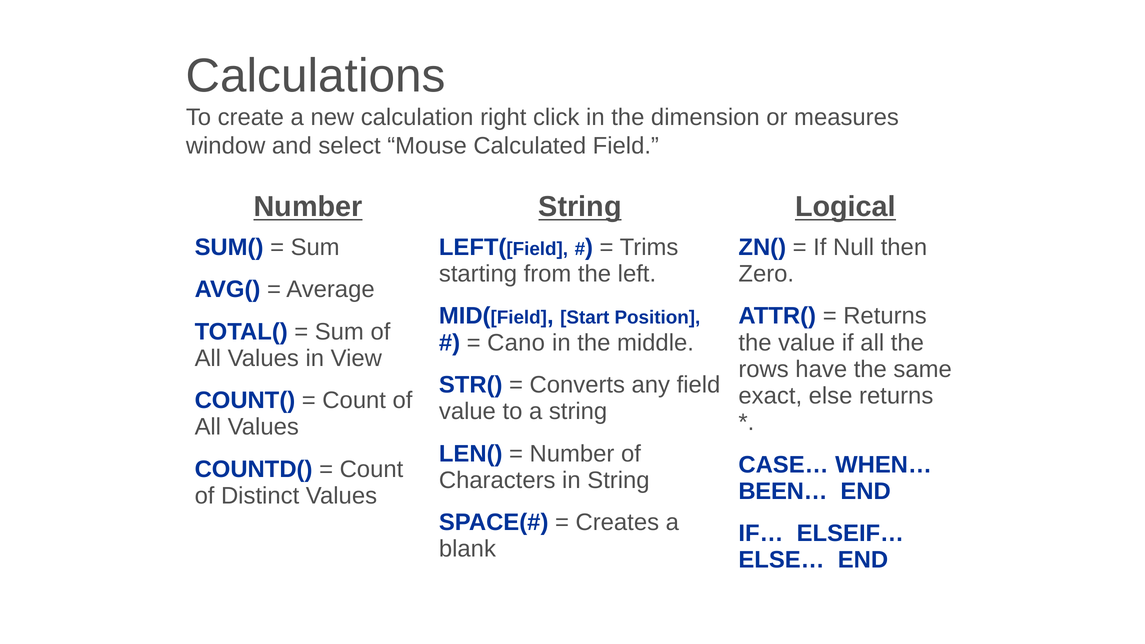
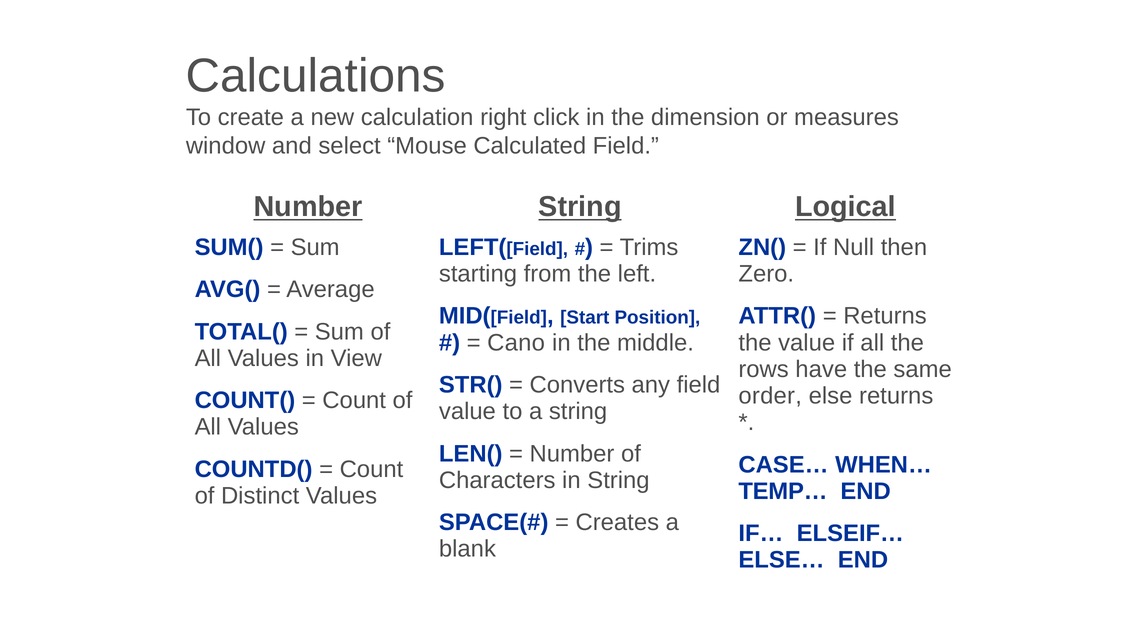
exact: exact -> order
BEEN…: BEEN… -> TEMP…
